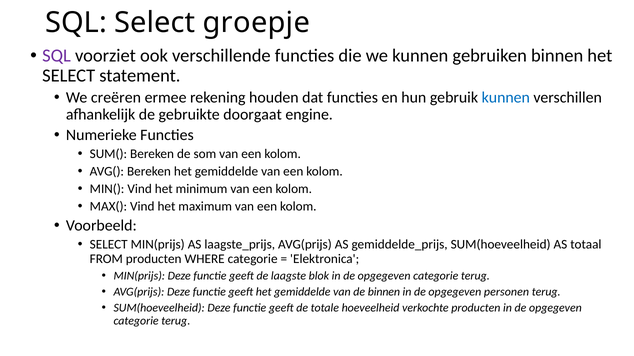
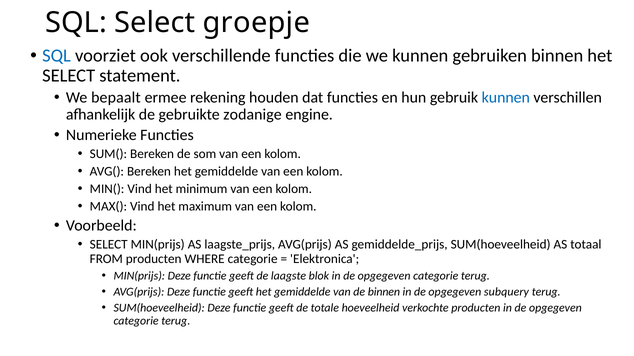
SQL at (57, 56) colour: purple -> blue
creëren: creëren -> bepaalt
doorgaat: doorgaat -> zodanige
personen: personen -> subquery
